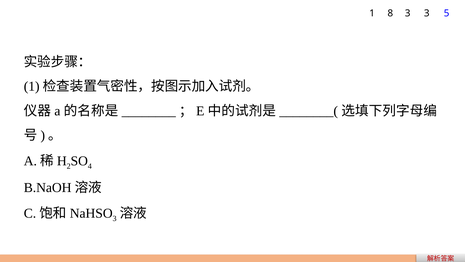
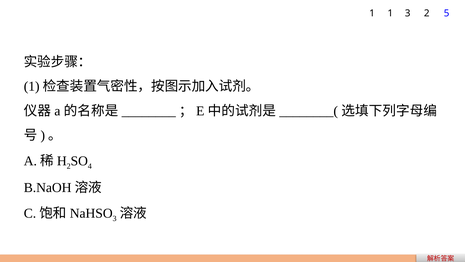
1 8: 8 -> 1
3 3: 3 -> 2
